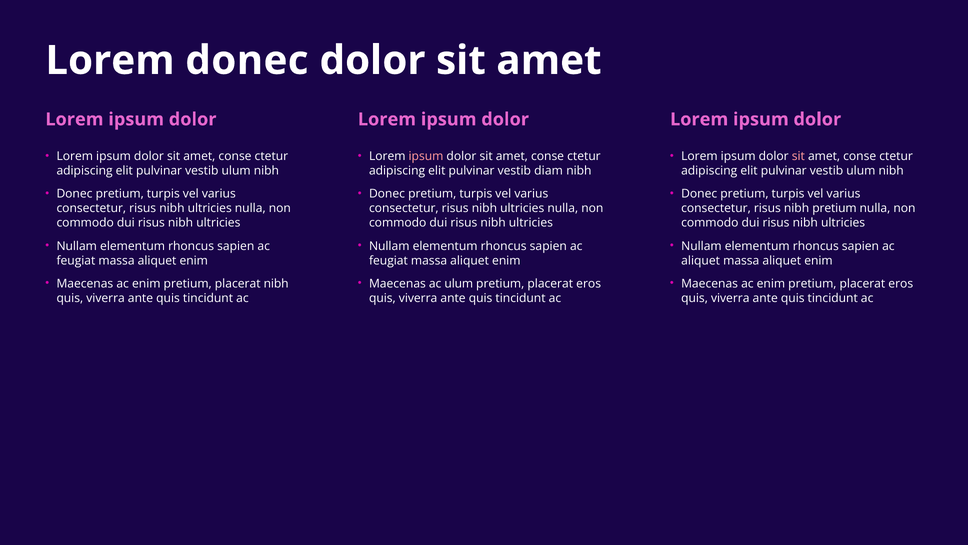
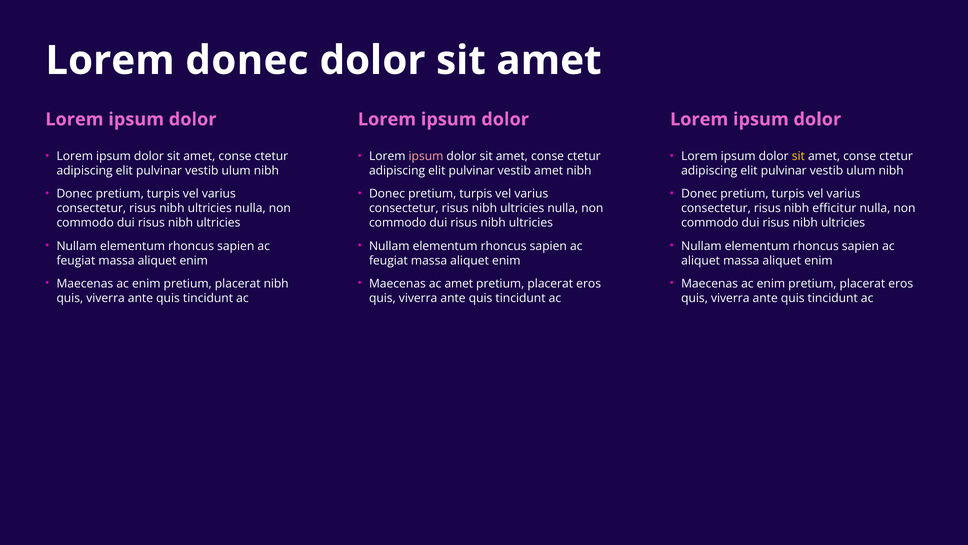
sit at (798, 156) colour: pink -> yellow
vestib diam: diam -> amet
nibh pretium: pretium -> efficitur
ac ulum: ulum -> amet
